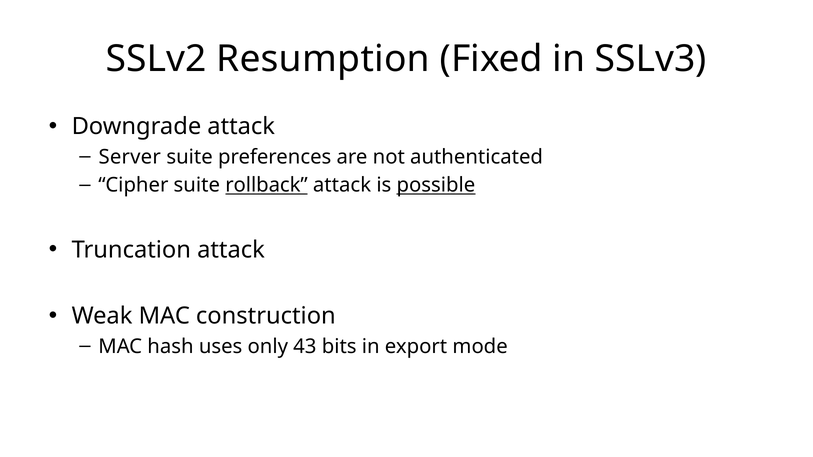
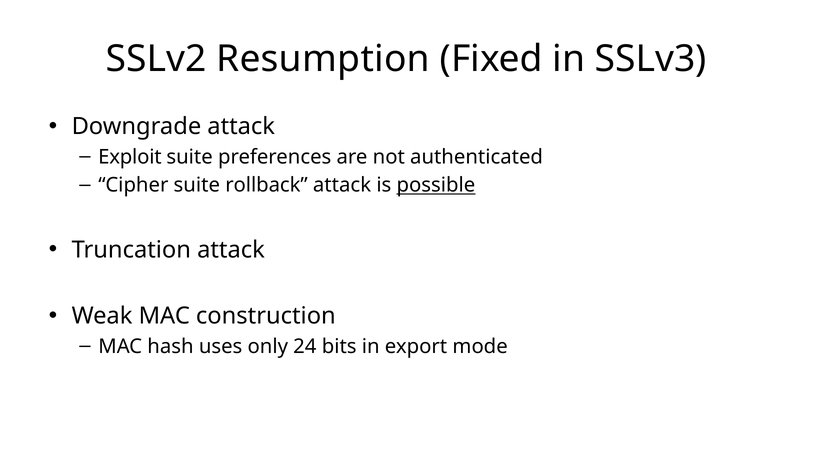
Server: Server -> Exploit
rollback underline: present -> none
43: 43 -> 24
